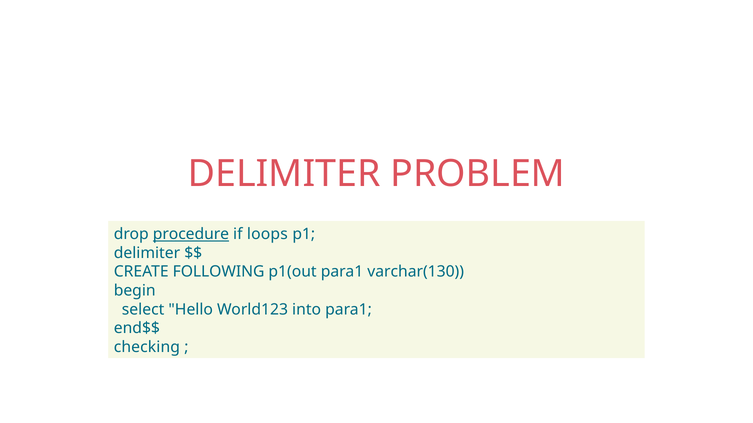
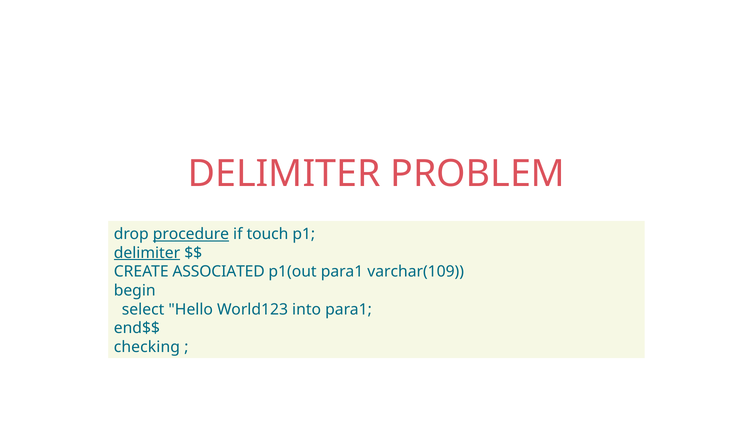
loops: loops -> touch
delimiter at (147, 253) underline: none -> present
FOLLOWING: FOLLOWING -> ASSOCIATED
varchar(130: varchar(130 -> varchar(109
